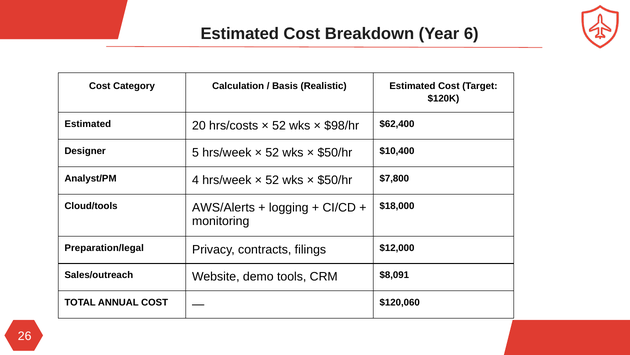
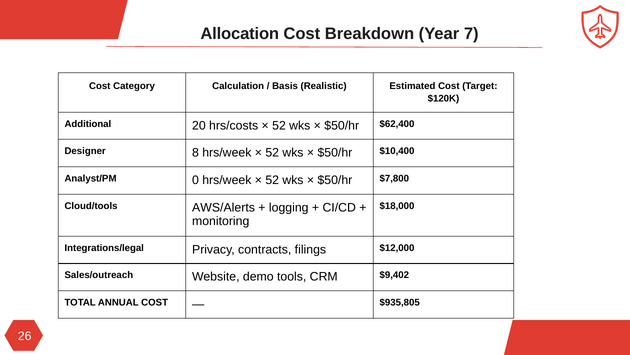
Estimated at (240, 34): Estimated -> Allocation
6: 6 -> 7
Estimated at (88, 124): Estimated -> Additional
$98/hr at (342, 125): $98/hr -> $50/hr
5: 5 -> 8
4: 4 -> 0
Preparation/legal: Preparation/legal -> Integrations/legal
$8,091: $8,091 -> $9,402
$120,060: $120,060 -> $935,805
